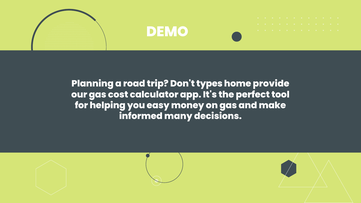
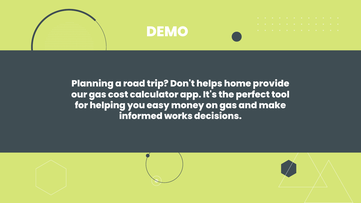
types: types -> helps
many: many -> works
